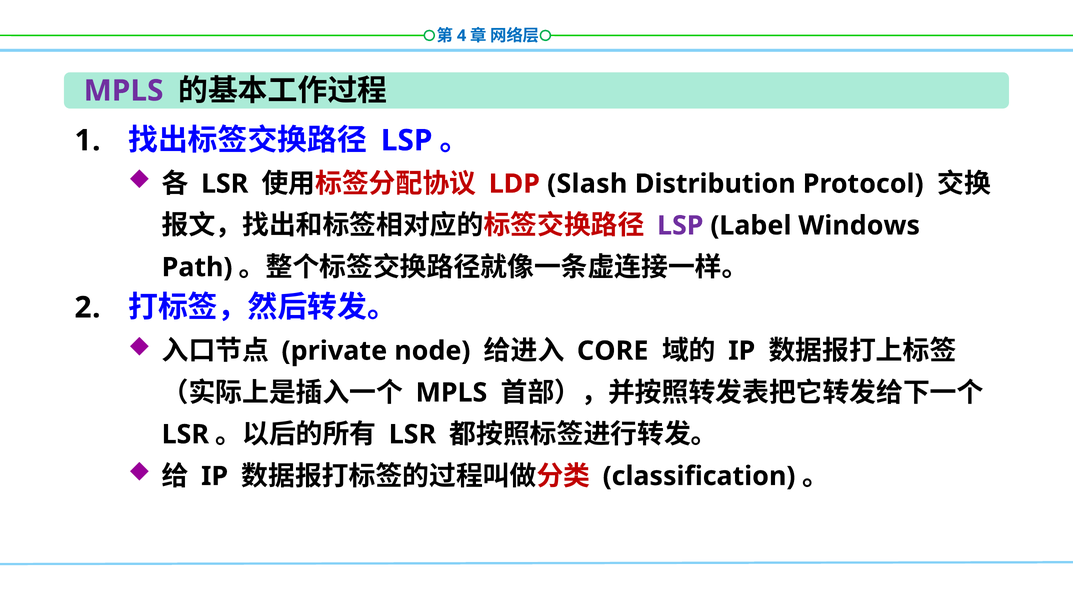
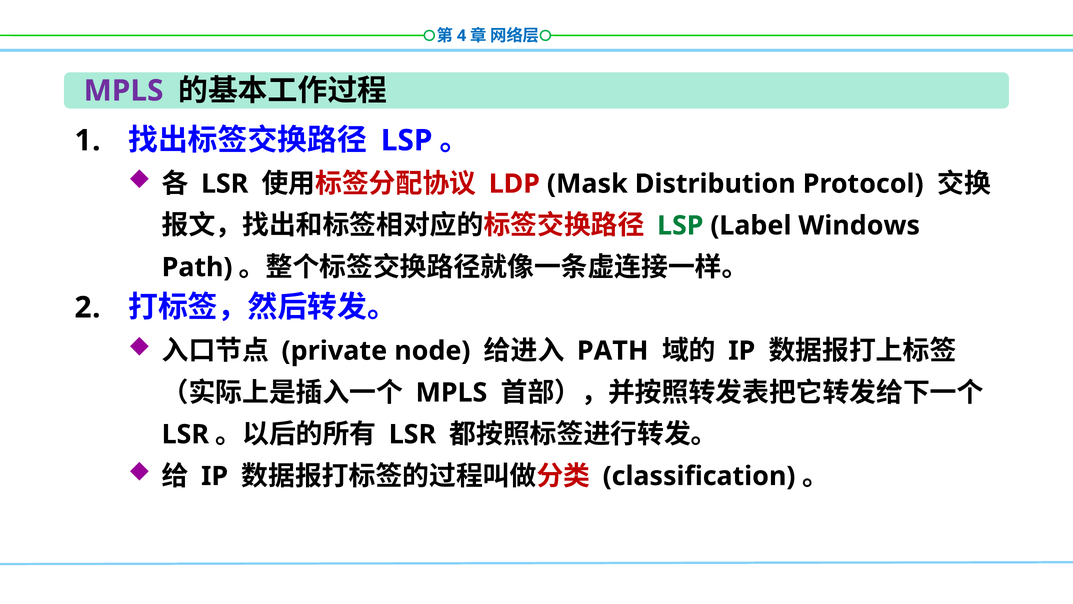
Slash: Slash -> Mask
LSP at (680, 225) colour: purple -> green
CORE at (613, 351): CORE -> PATH
